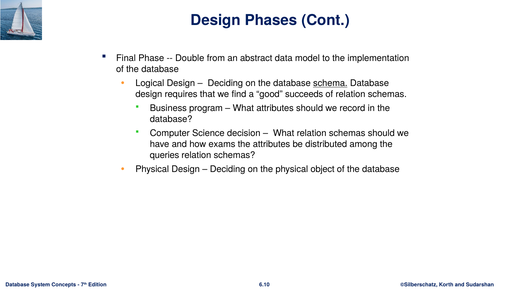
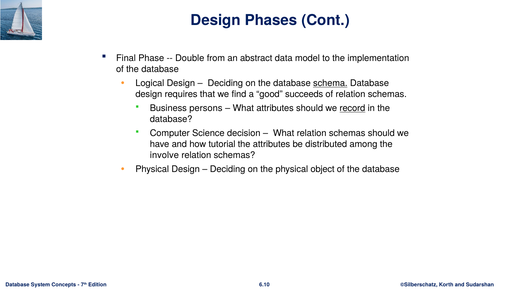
program: program -> persons
record underline: none -> present
exams: exams -> tutorial
queries: queries -> involve
